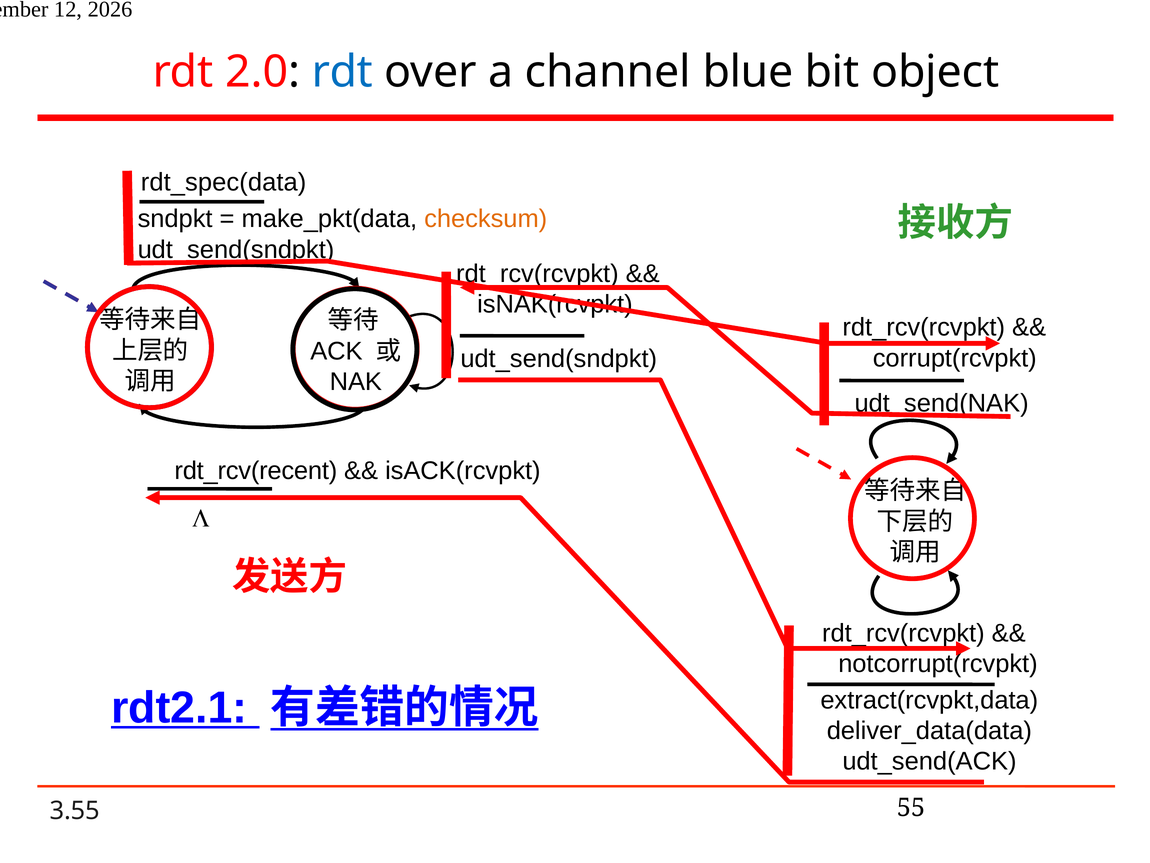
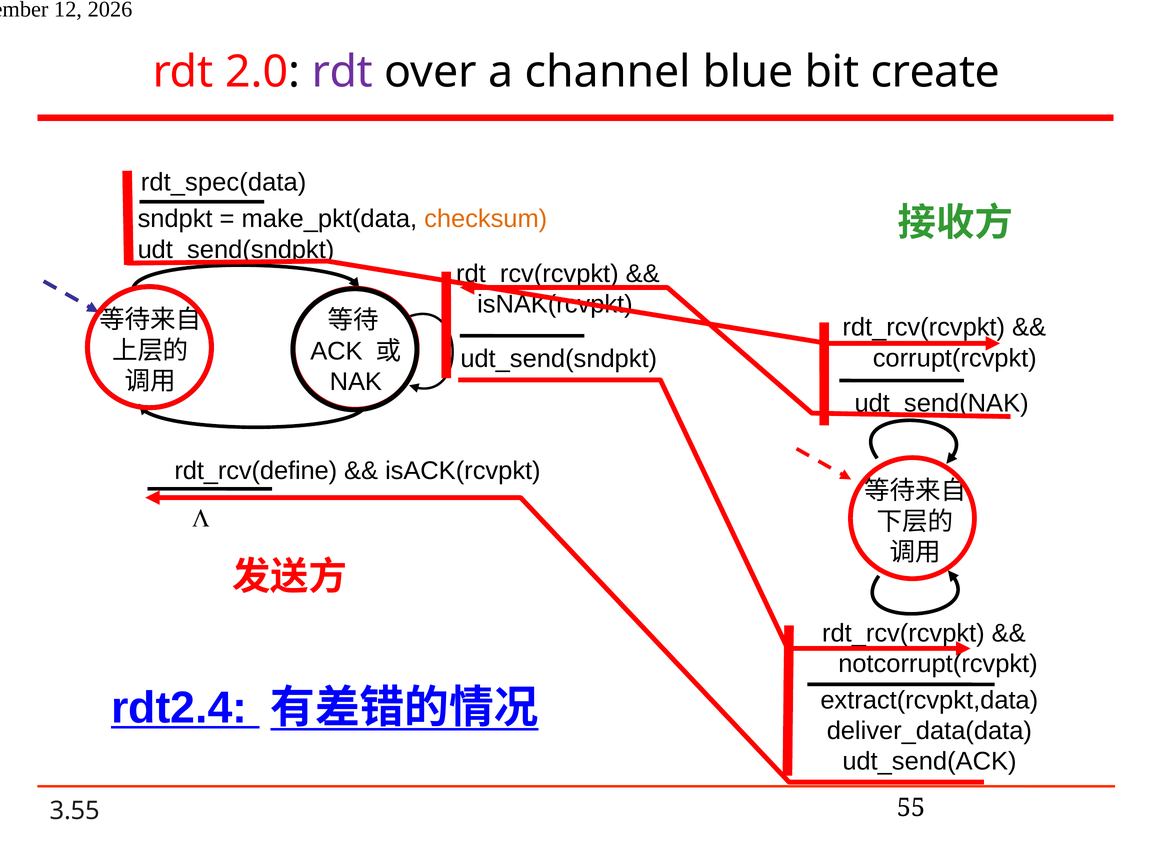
rdt at (342, 72) colour: blue -> purple
object: object -> create
rdt_rcv(recent: rdt_rcv(recent -> rdt_rcv(define
rdt2.1: rdt2.1 -> rdt2.4
